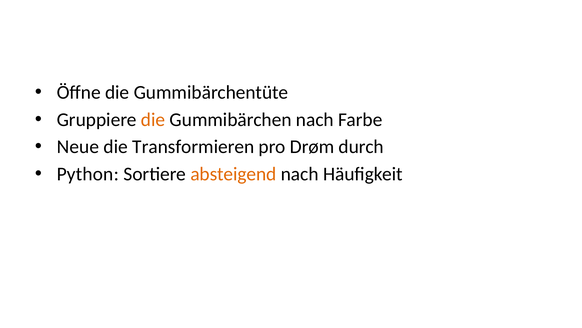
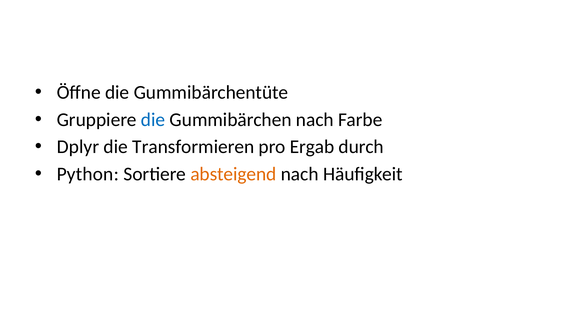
die at (153, 119) colour: orange -> blue
Neue: Neue -> Dplyr
Drøm: Drøm -> Ergab
